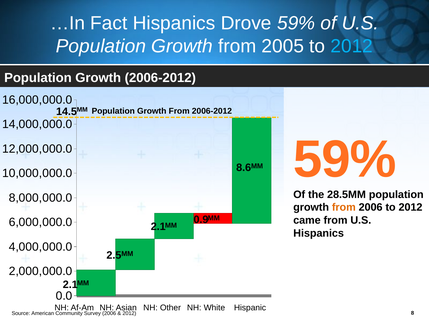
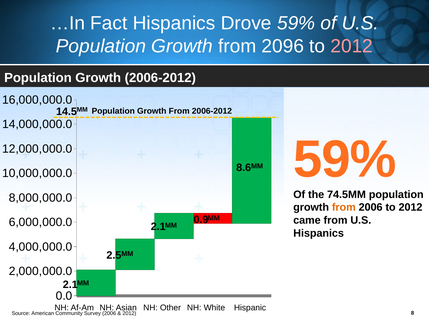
2005: 2005 -> 2096
2012 at (352, 46) colour: light blue -> pink
28.5MM: 28.5MM -> 74.5MM
